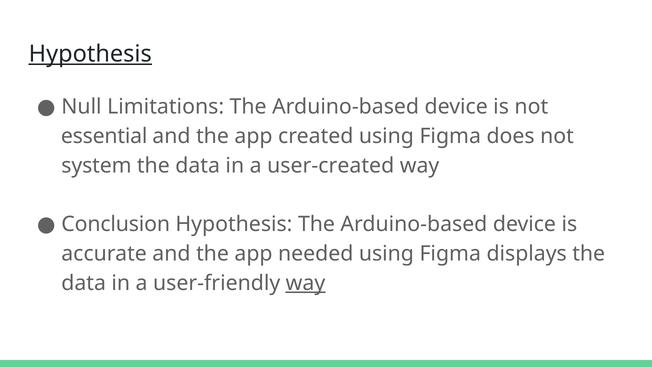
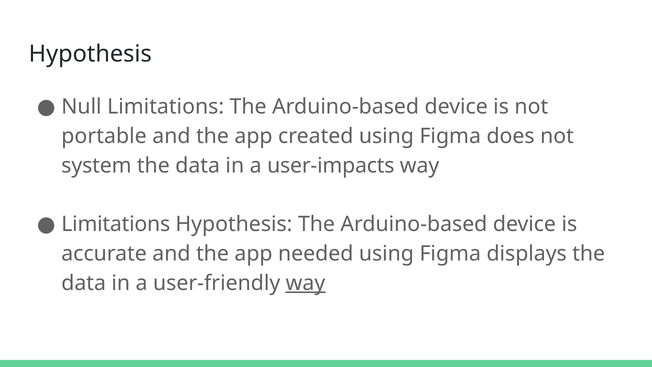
Hypothesis at (90, 54) underline: present -> none
essential: essential -> portable
user-created: user-created -> user-impacts
Conclusion at (116, 224): Conclusion -> Limitations
